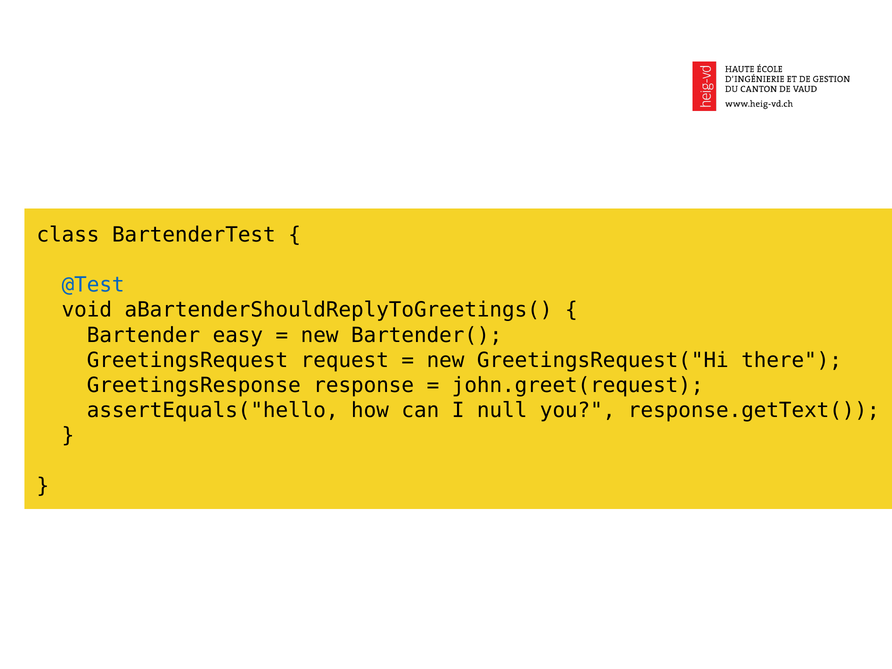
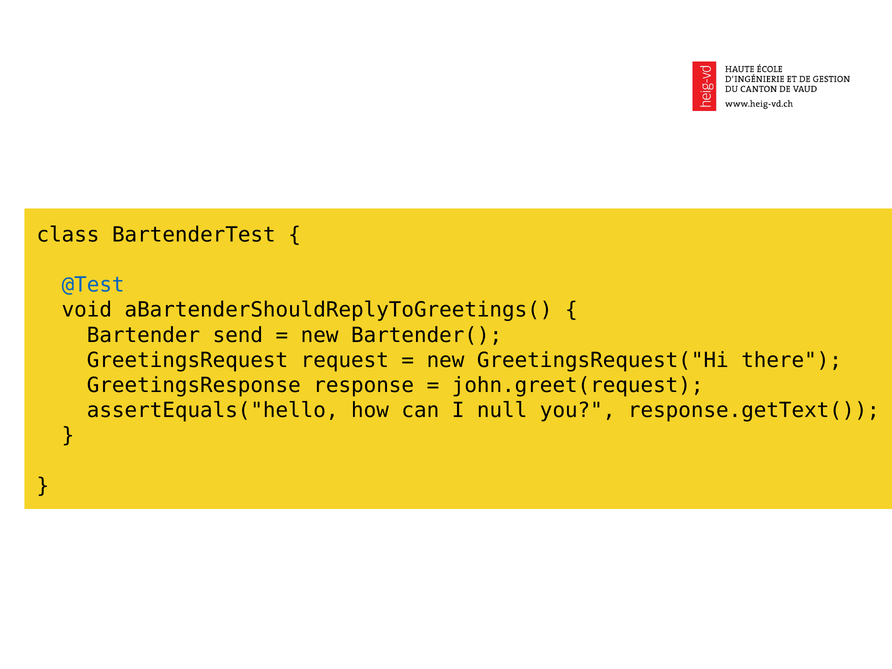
easy: easy -> send
